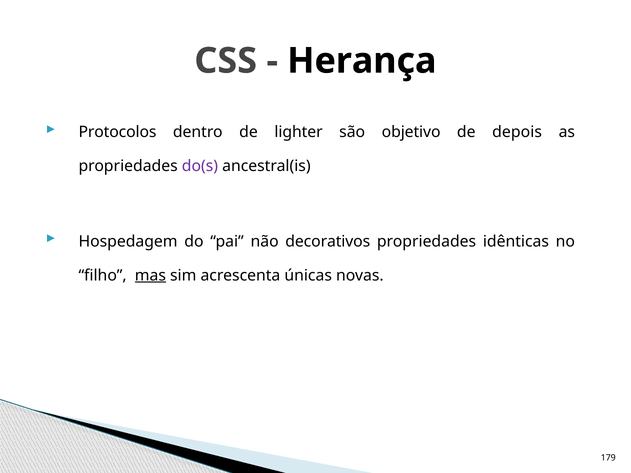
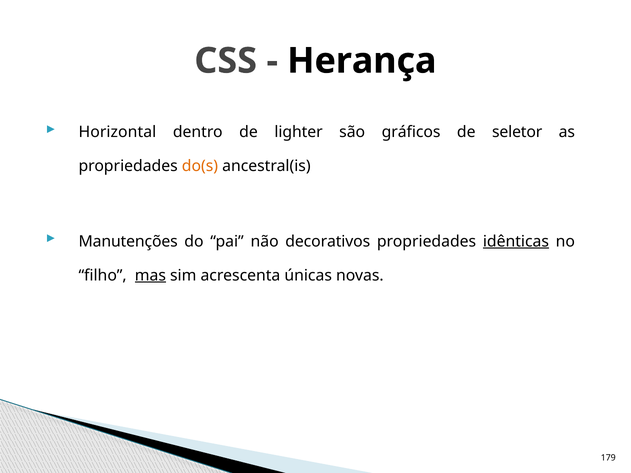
Protocolos: Protocolos -> Horizontal
objetivo: objetivo -> gráficos
depois: depois -> seletor
do(s colour: purple -> orange
Hospedagem: Hospedagem -> Manutenções
idênticas underline: none -> present
